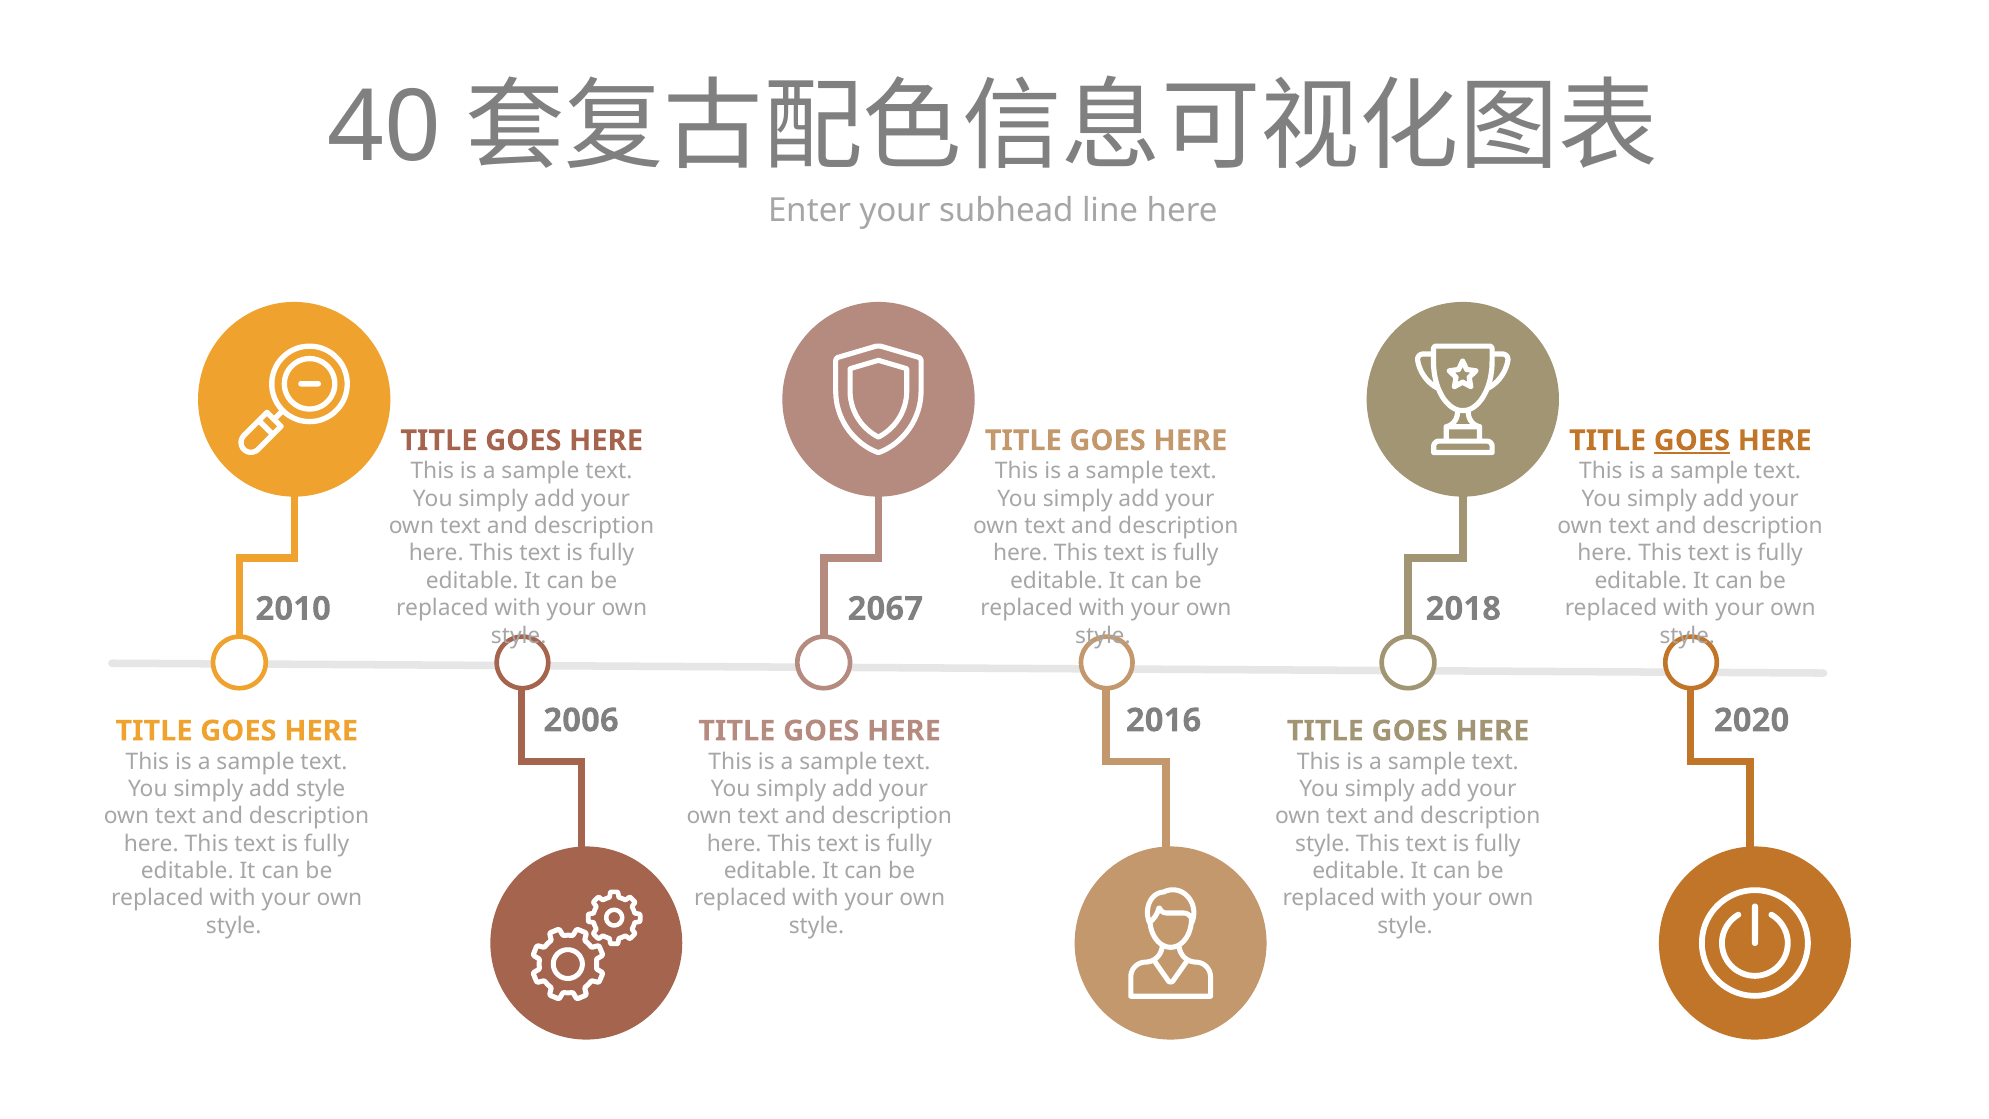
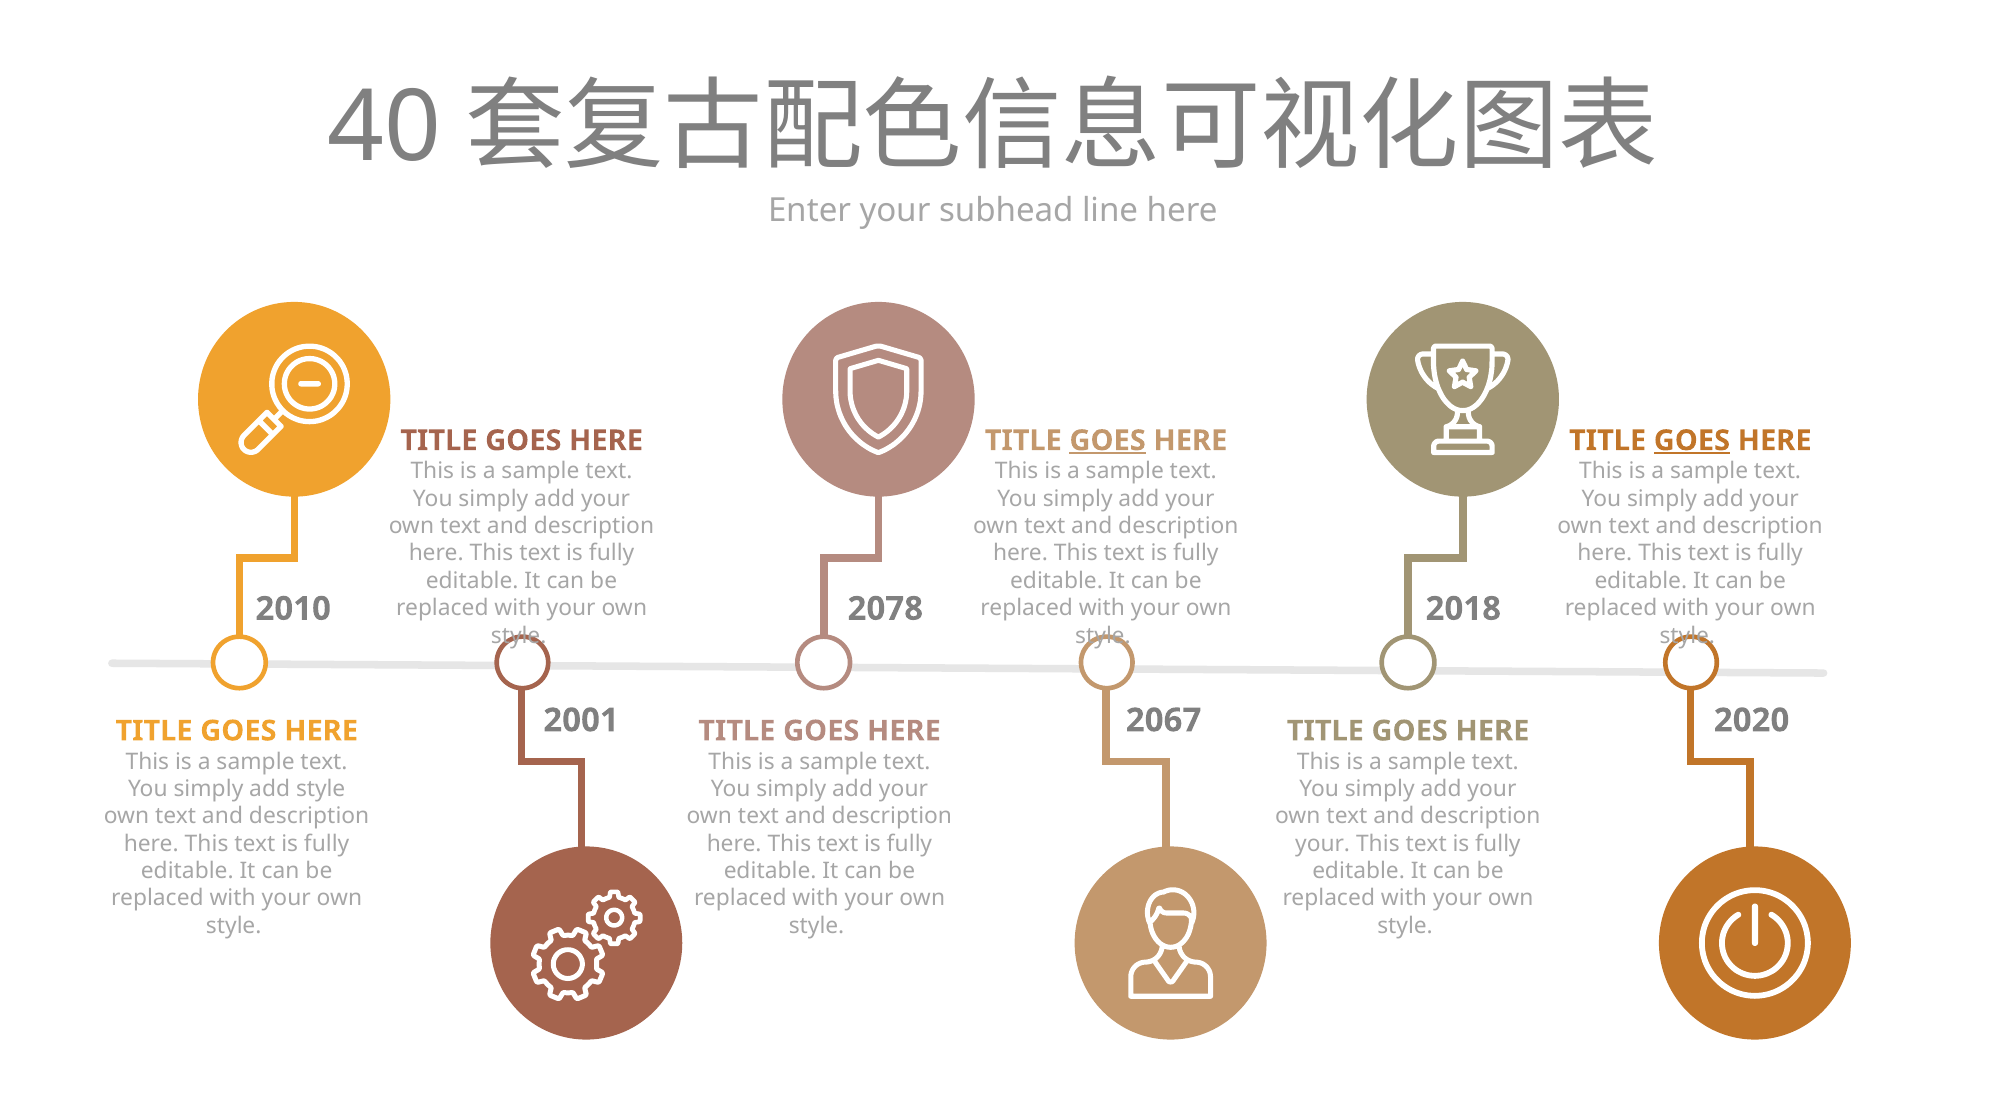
GOES at (1108, 441) underline: none -> present
2067: 2067 -> 2078
2006: 2006 -> 2001
2016: 2016 -> 2067
style at (1323, 844): style -> your
